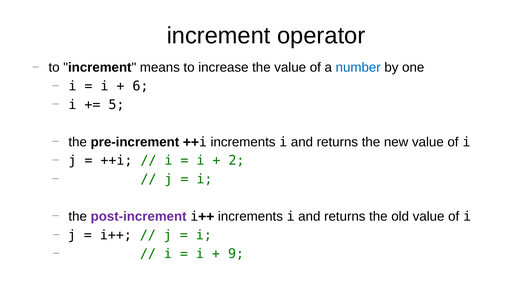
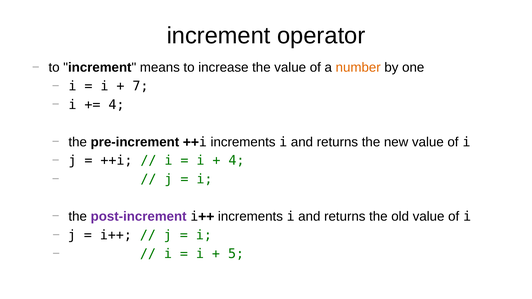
number colour: blue -> orange
6: 6 -> 7
5 at (116, 105): 5 -> 4
2 at (236, 161): 2 -> 4
9: 9 -> 5
